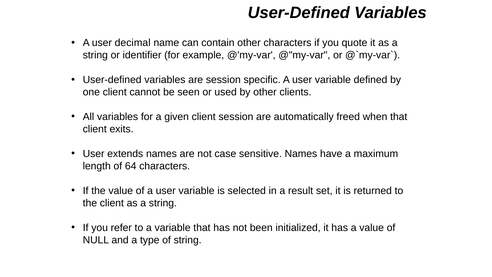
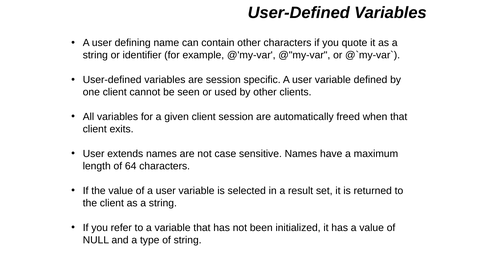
decimal: decimal -> defining
